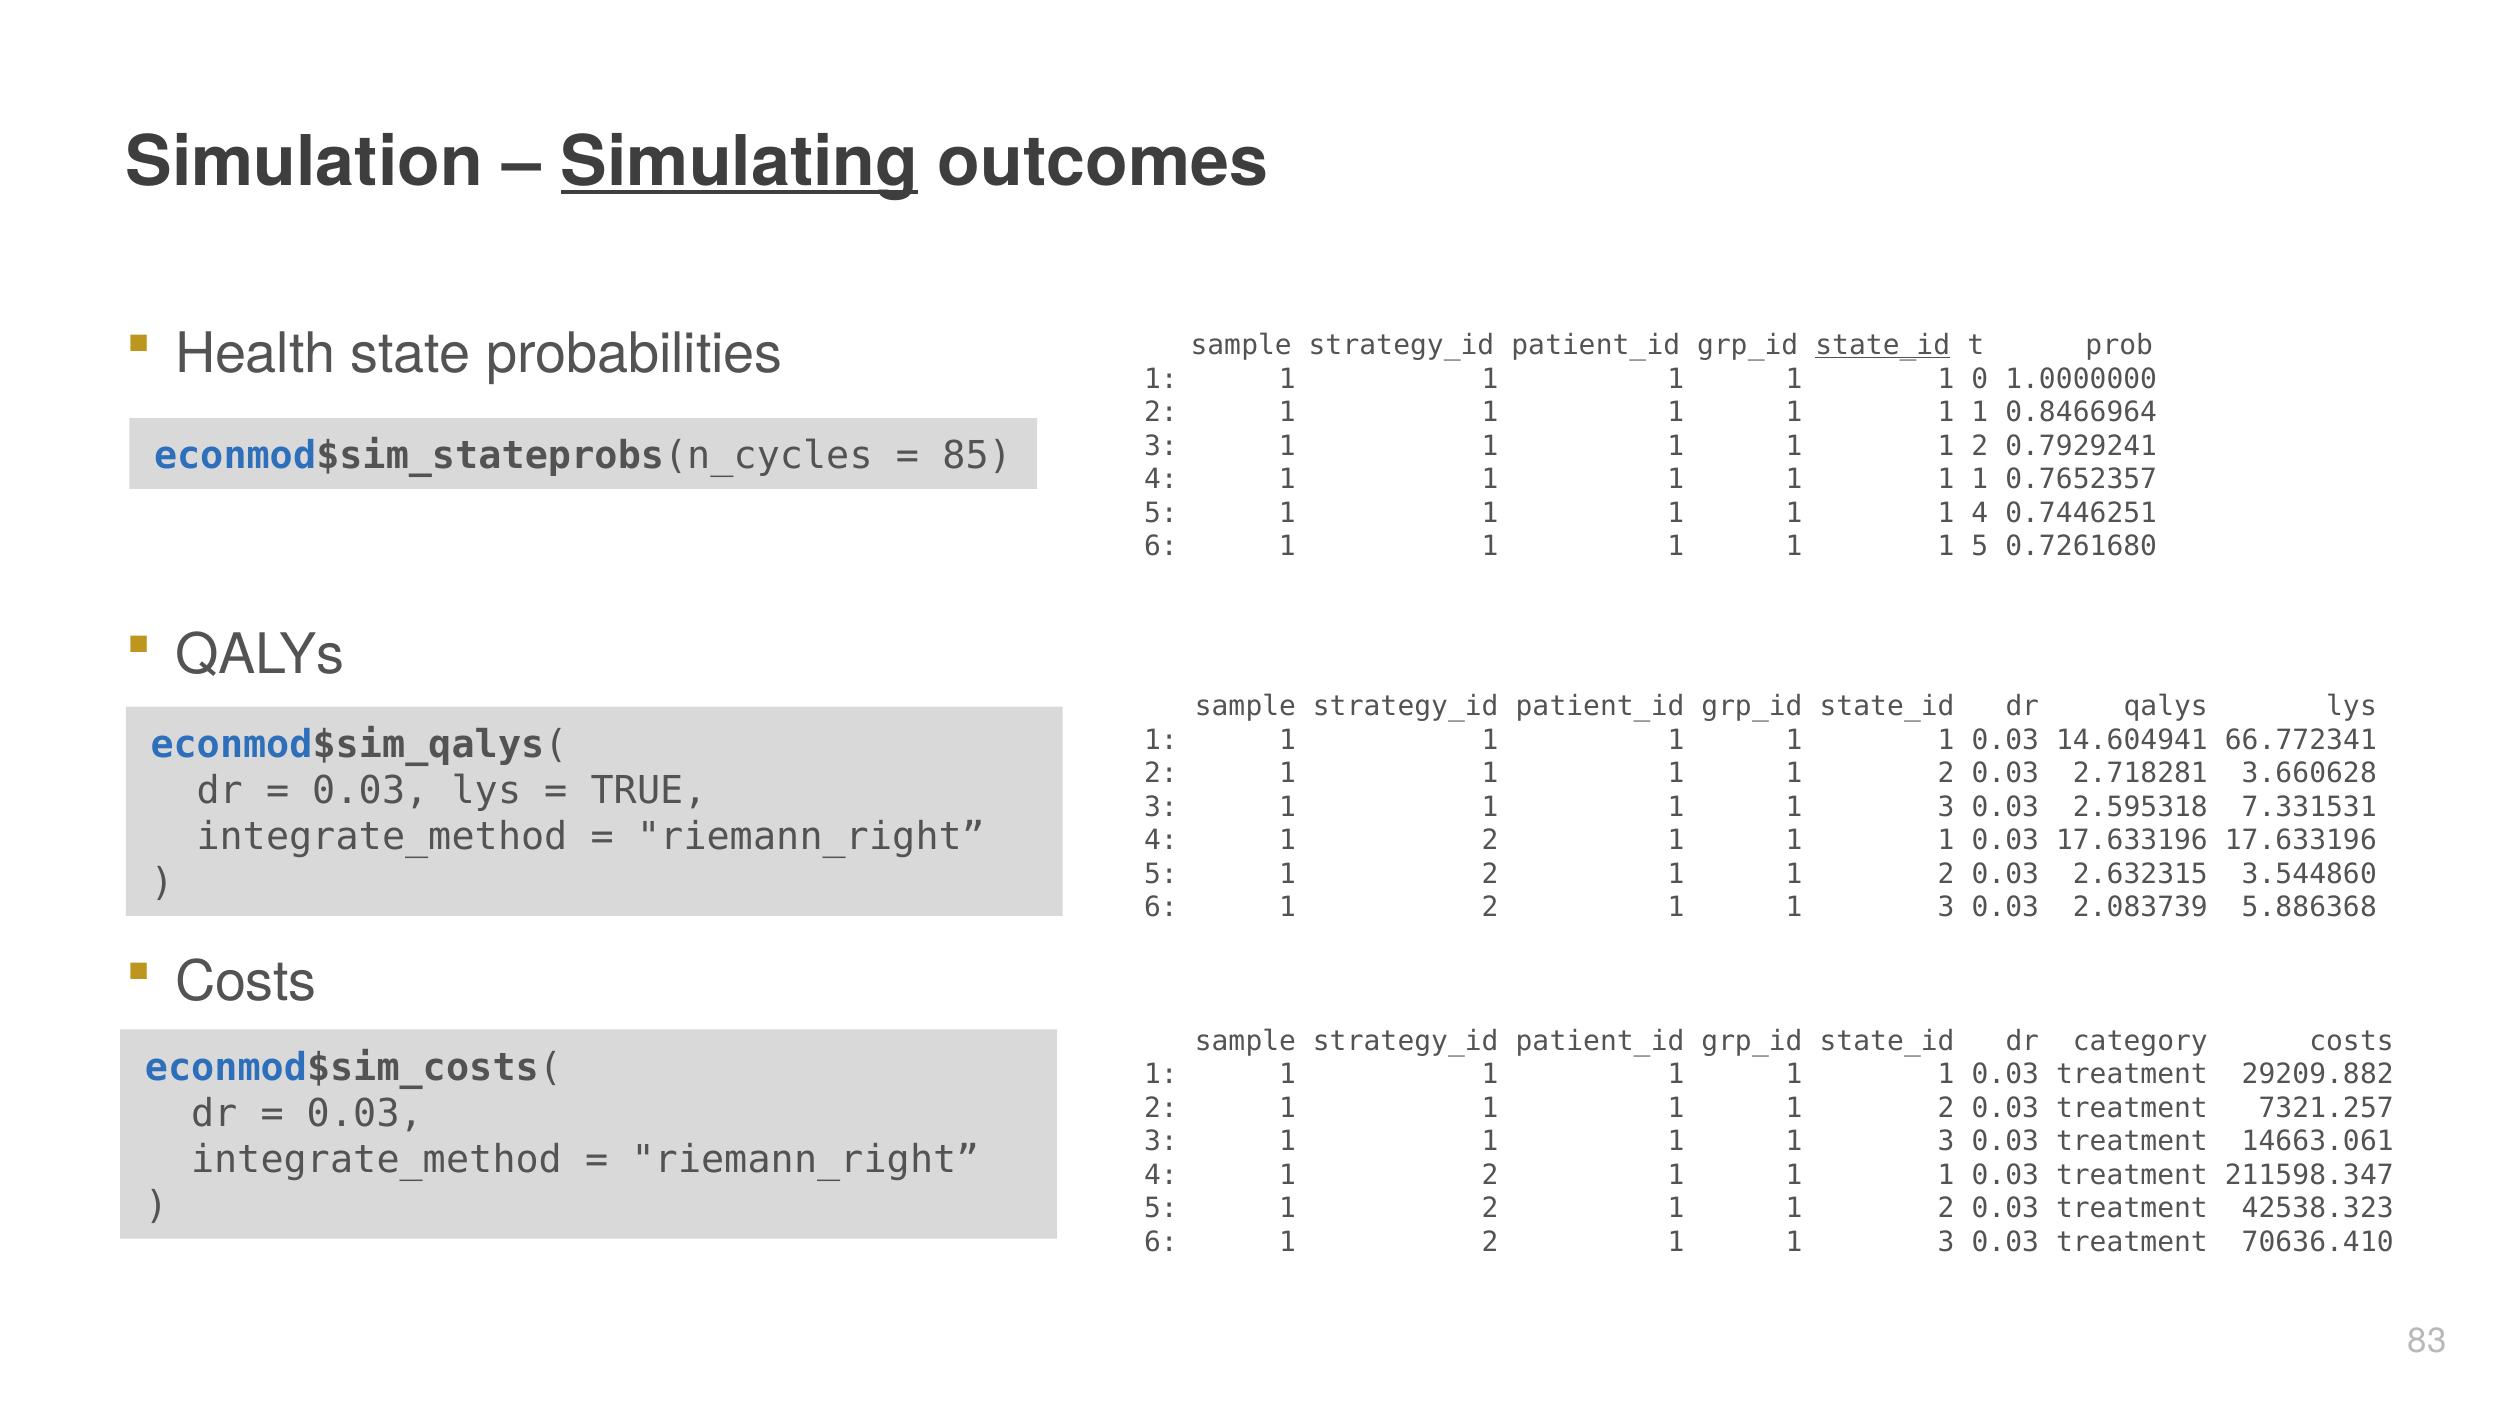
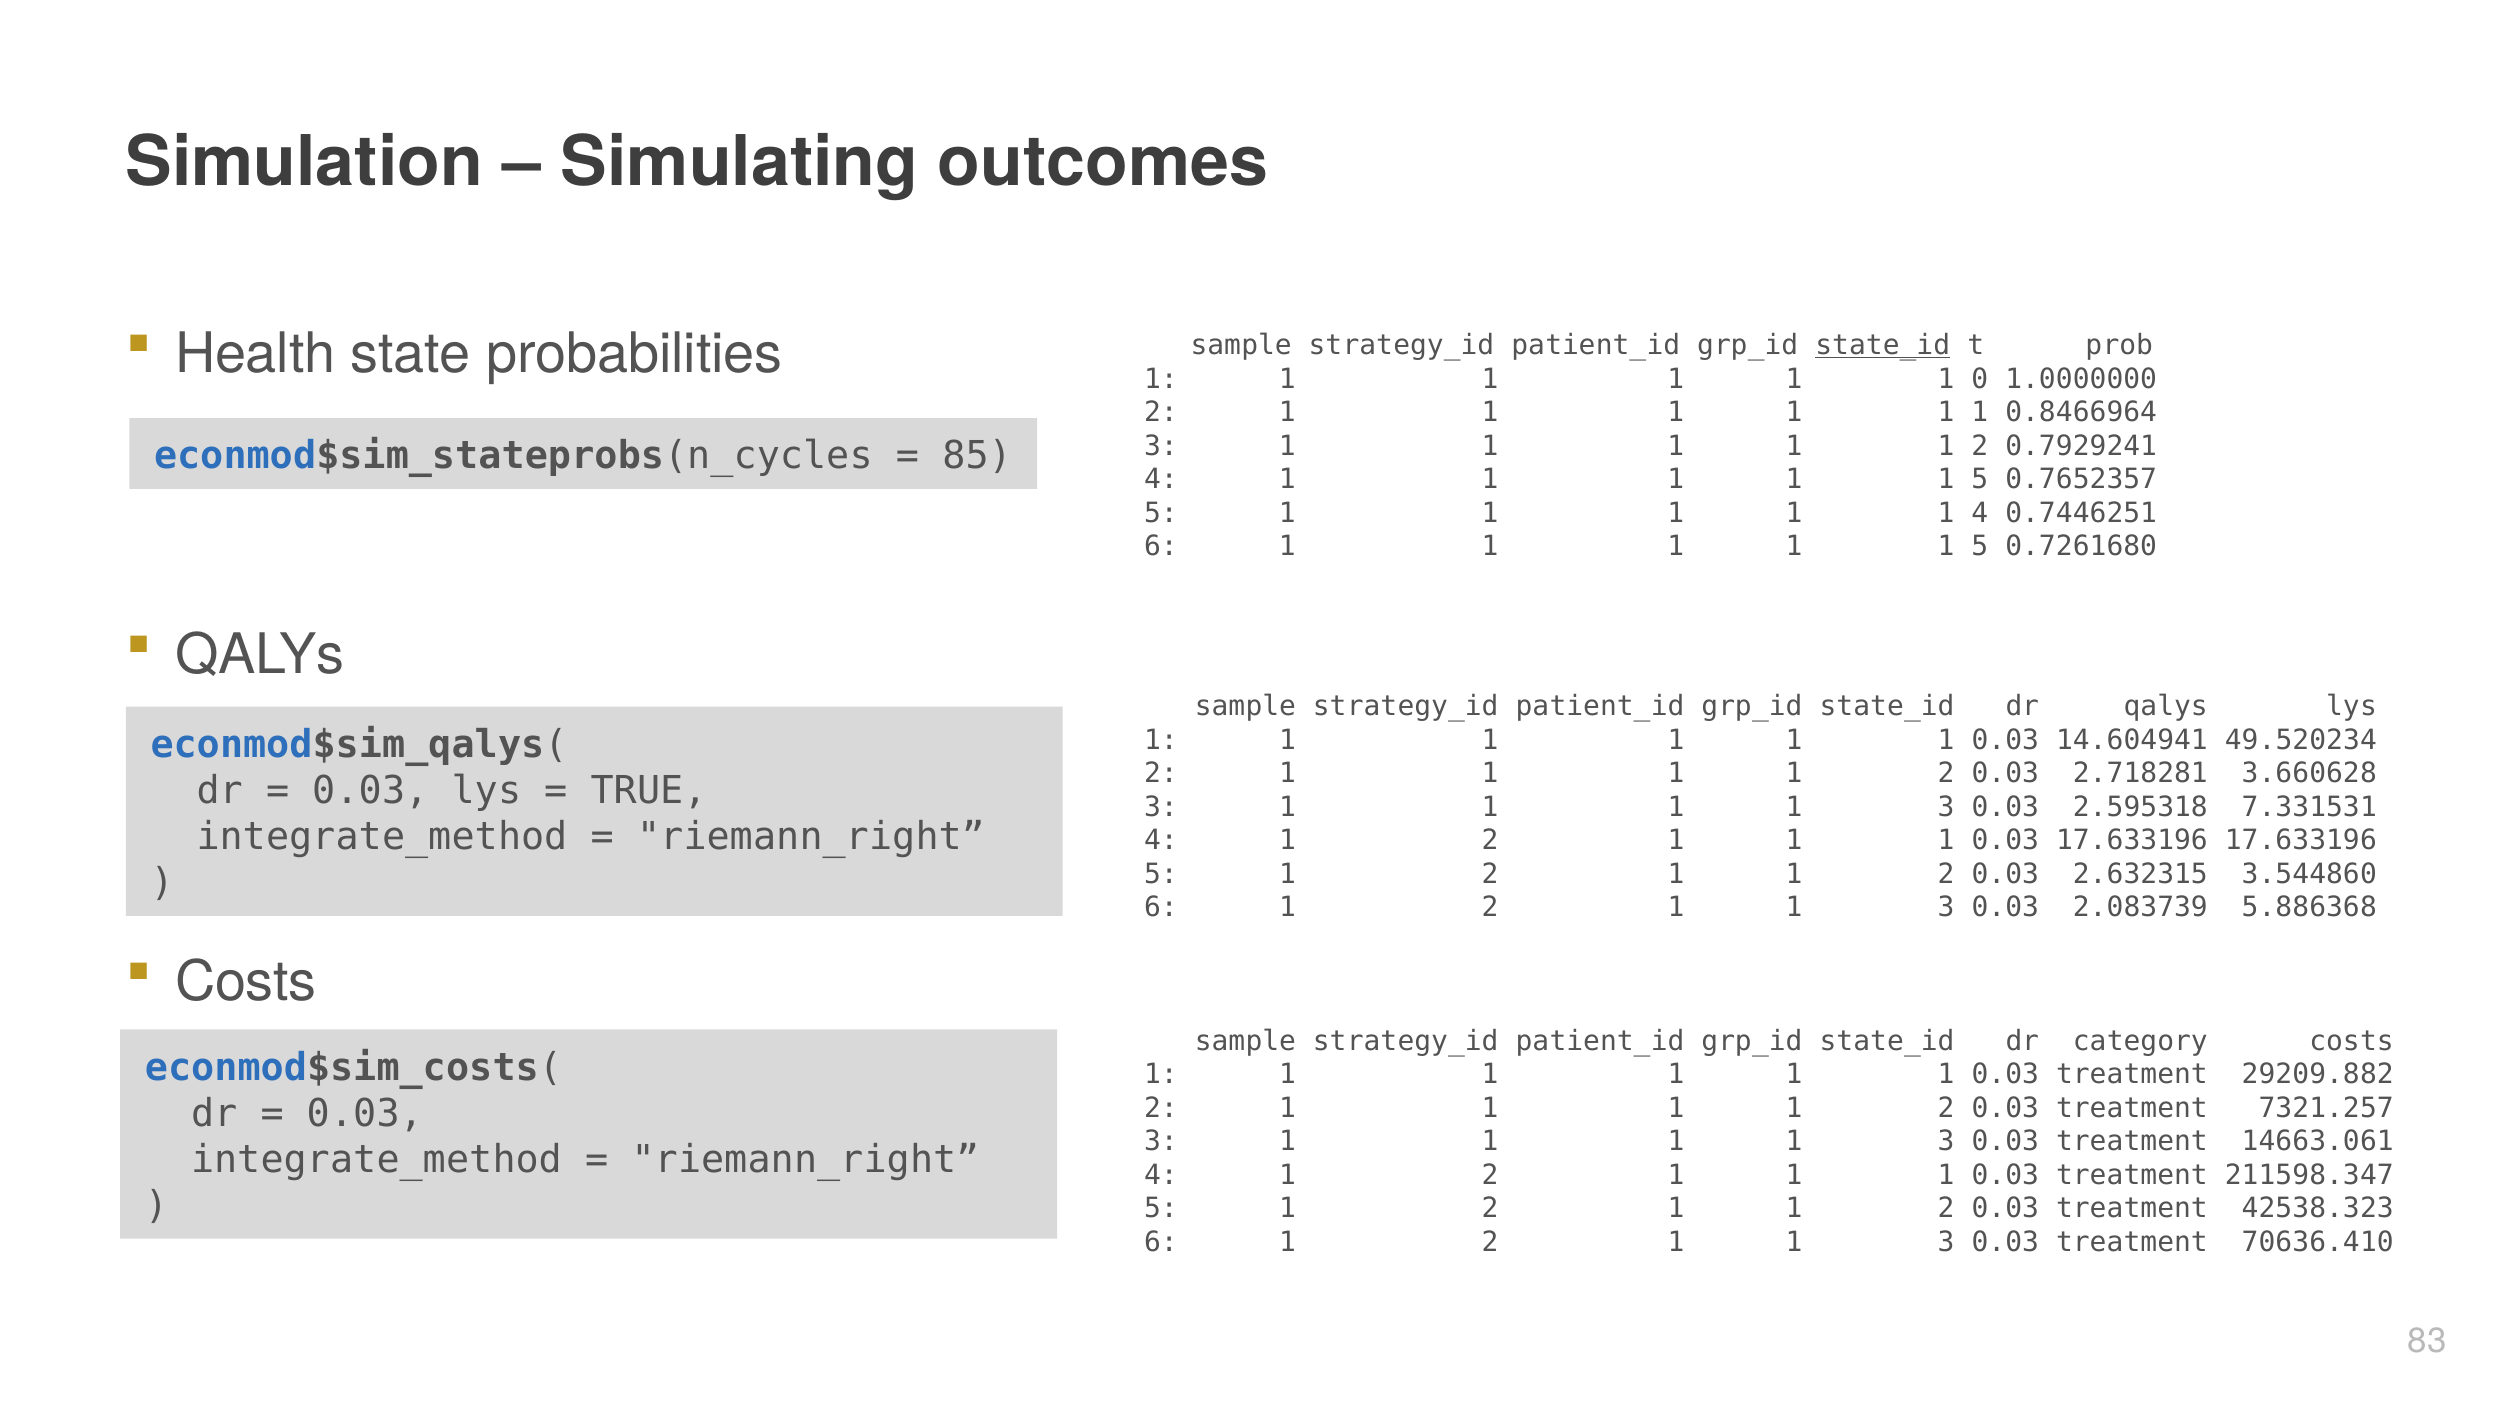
Simulating underline: present -> none
1 at (1980, 479): 1 -> 5
66.772341: 66.772341 -> 49.520234
